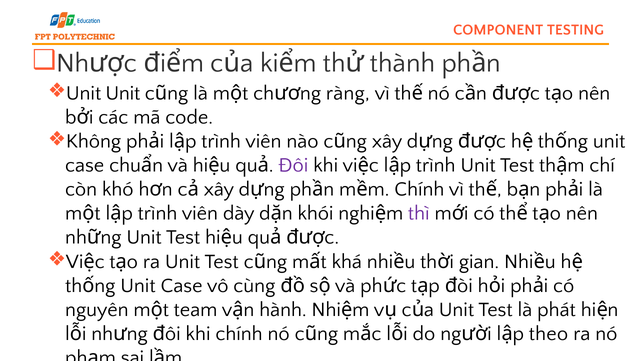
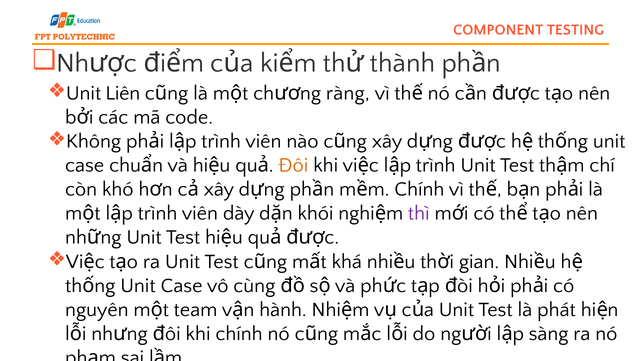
Unit Unit: Unit -> Liên
Đôi colour: purple -> orange
theo: theo -> sàng
